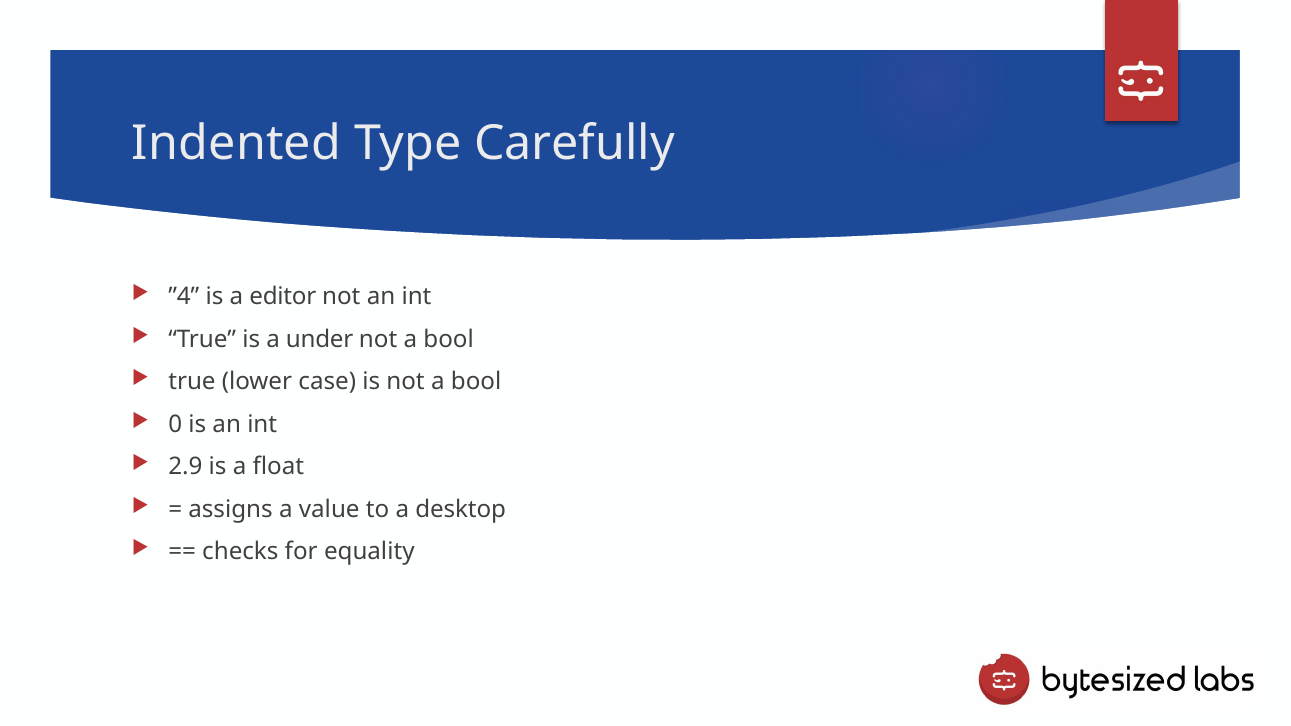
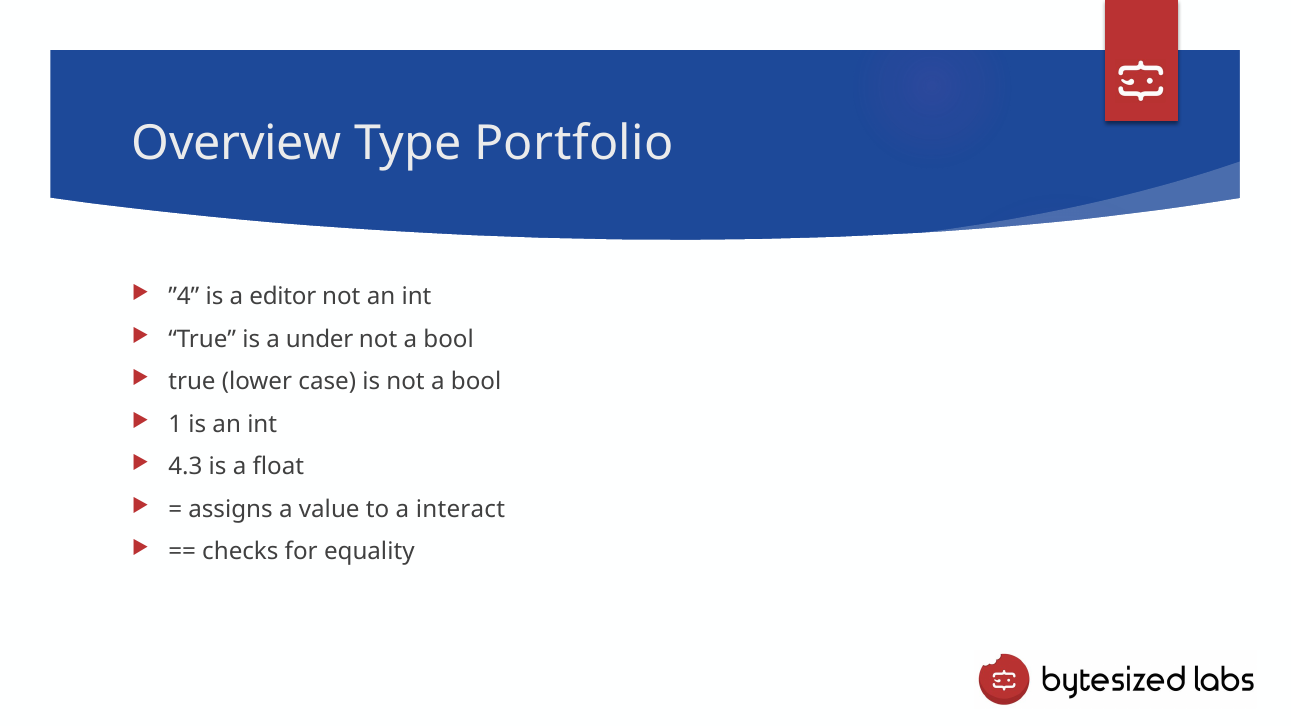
Indented: Indented -> Overview
Carefully: Carefully -> Portfolio
0: 0 -> 1
2.9: 2.9 -> 4.3
desktop: desktop -> interact
